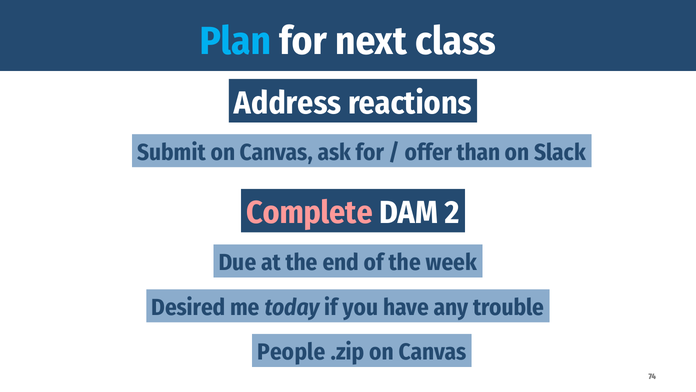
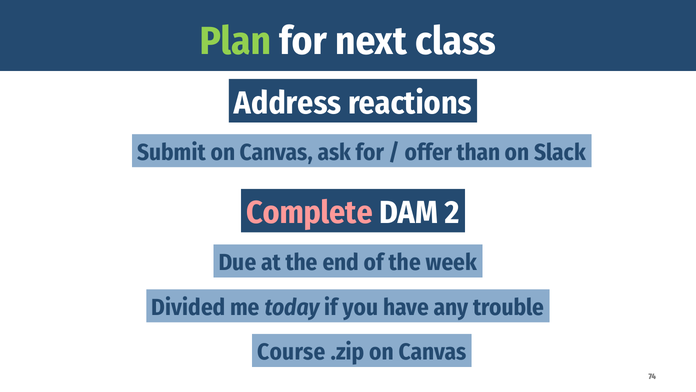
Plan colour: light blue -> light green
Desired: Desired -> Divided
People: People -> Course
